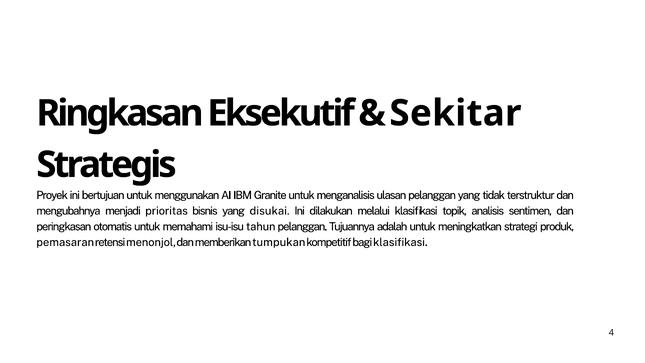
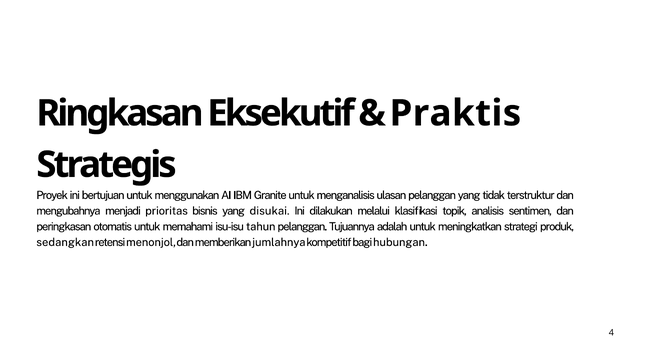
Sekitar: Sekitar -> Praktis
pemasaran: pemasaran -> sedangkan
tumpukan: tumpukan -> jumlahnya
bagi klasifikasi: klasifikasi -> hubungan
